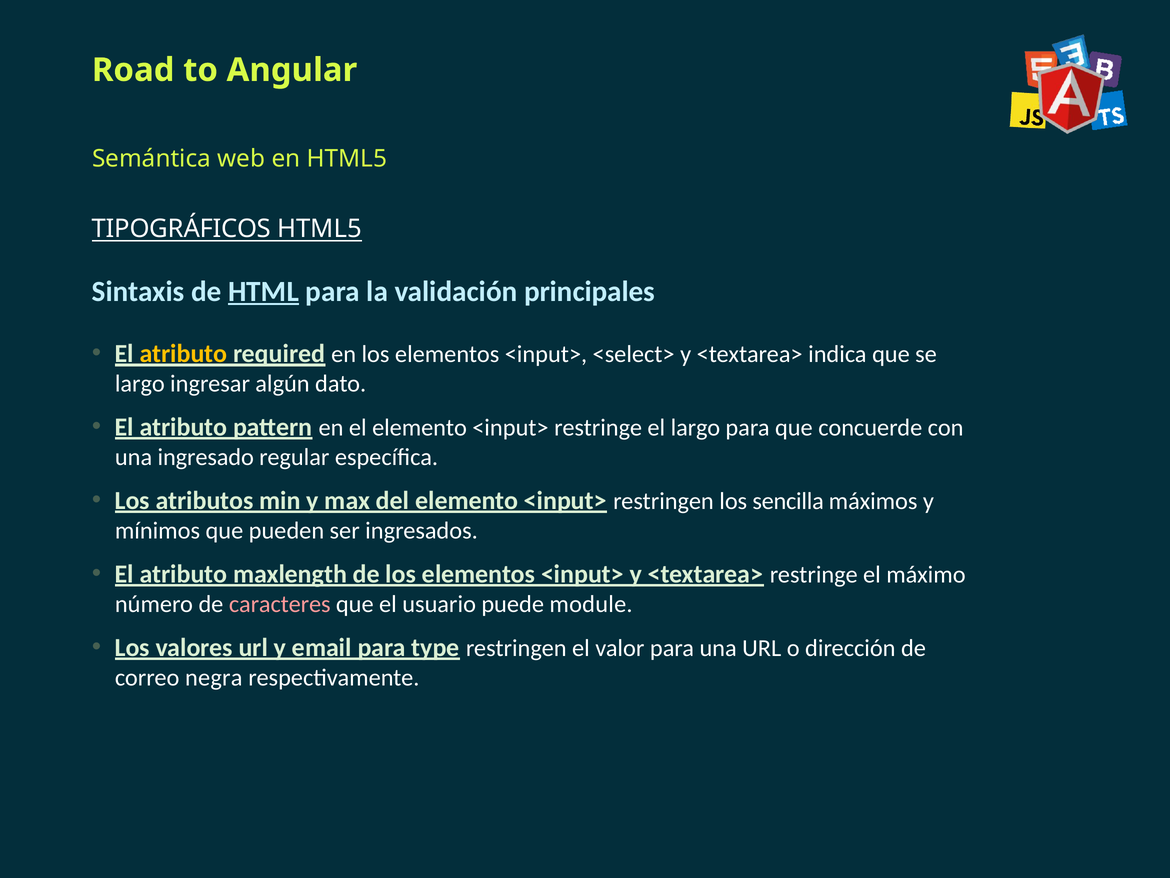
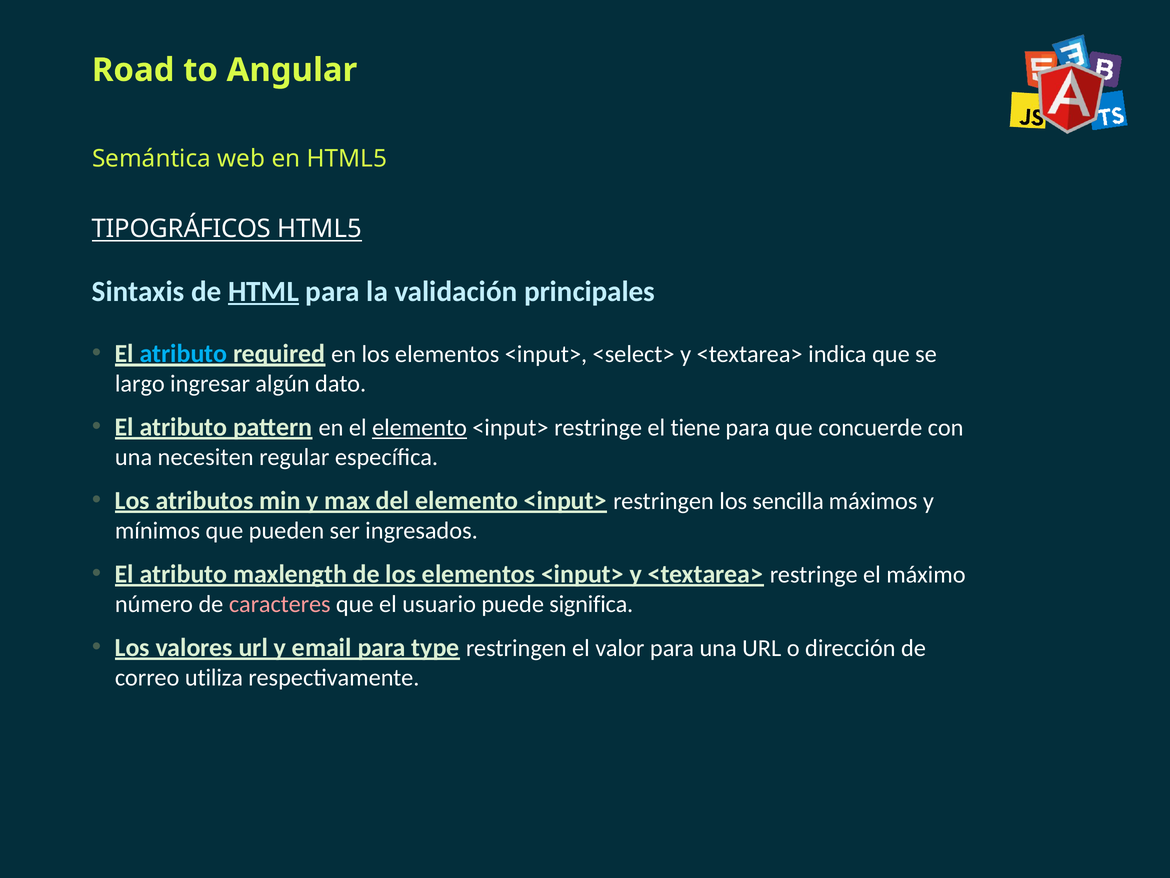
atributo at (184, 353) colour: yellow -> light blue
elemento at (419, 427) underline: none -> present
el largo: largo -> tiene
ingresado: ingresado -> necesiten
module: module -> significa
negra: negra -> utiliza
